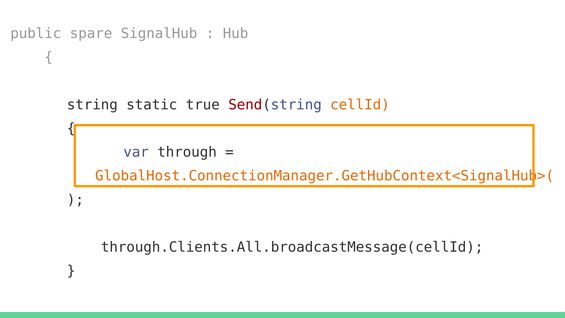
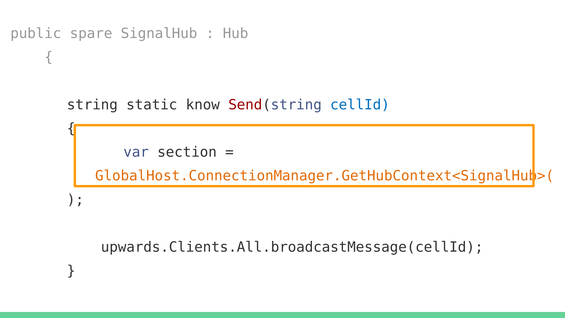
true: true -> know
cellId colour: orange -> blue
through: through -> section
through.Clients.All.broadcastMessage(cellId: through.Clients.All.broadcastMessage(cellId -> upwards.Clients.All.broadcastMessage(cellId
